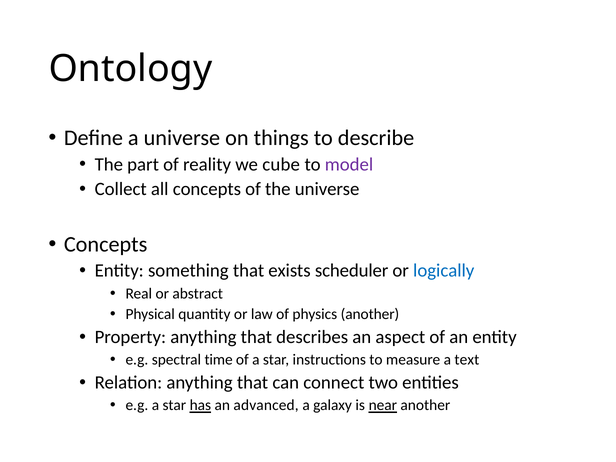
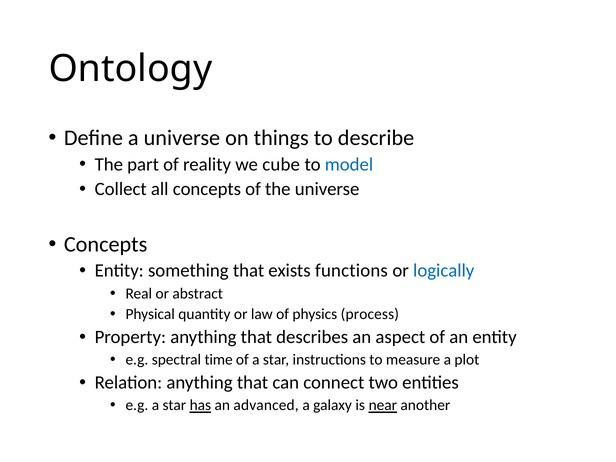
model colour: purple -> blue
scheduler: scheduler -> functions
physics another: another -> process
text: text -> plot
